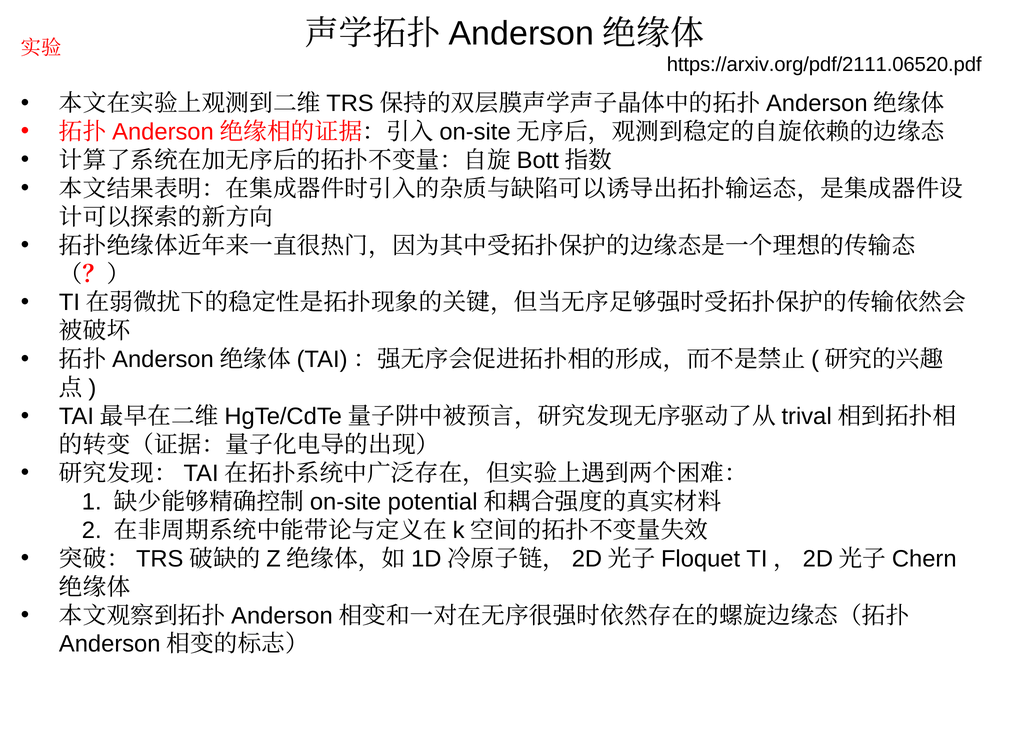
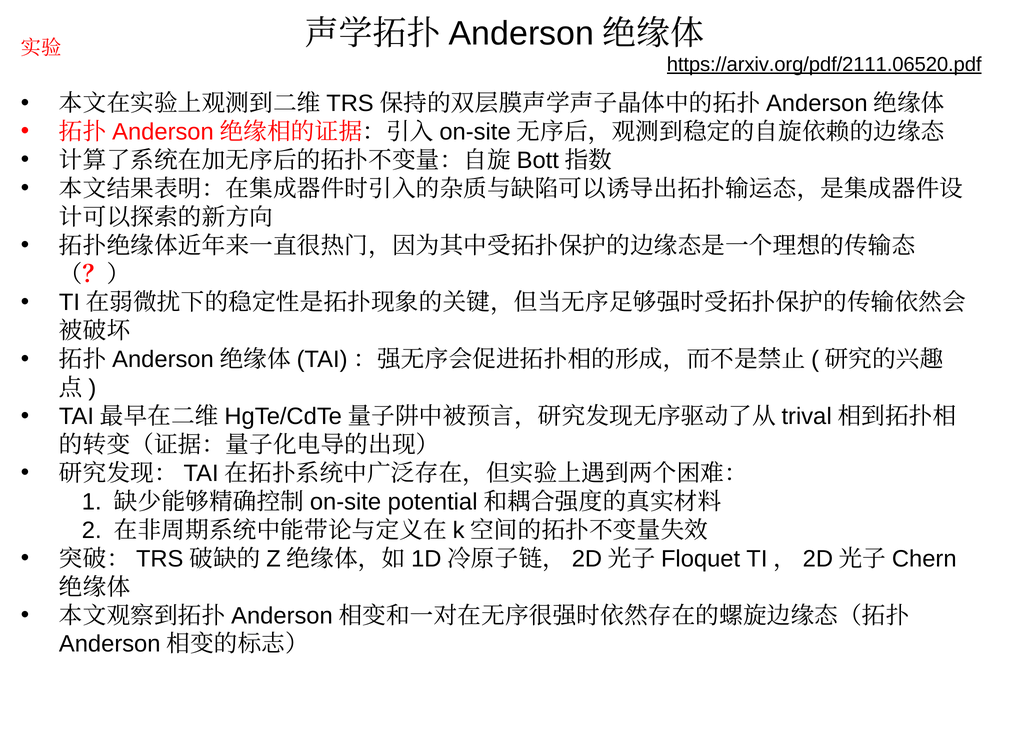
https://arxiv.org/pdf/2111.06520.pdf underline: none -> present
